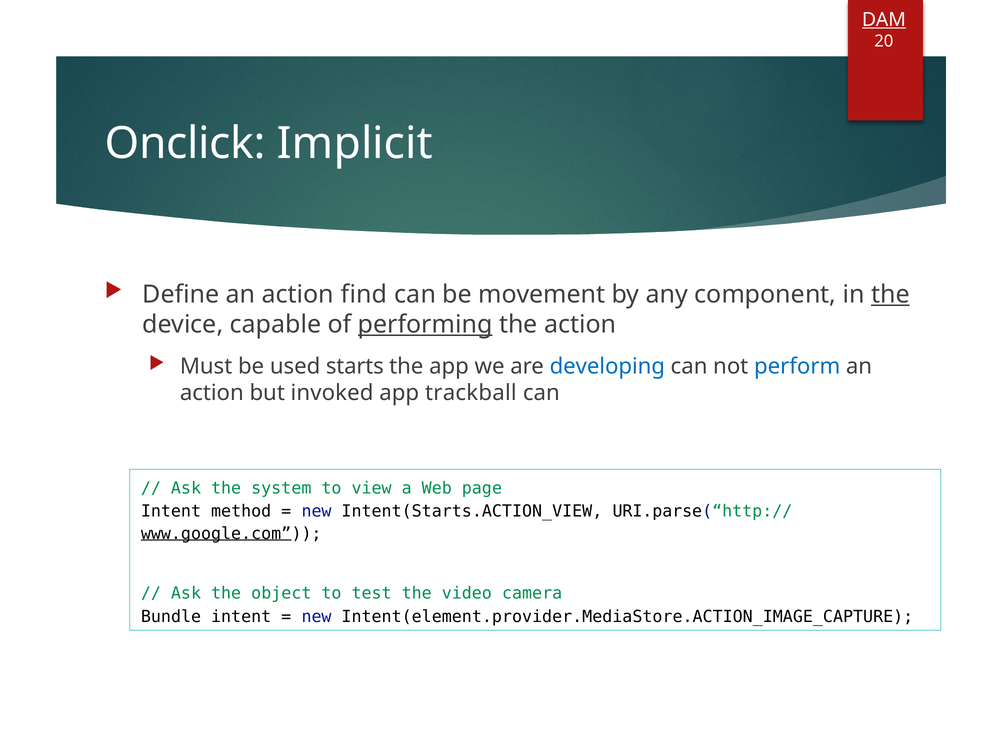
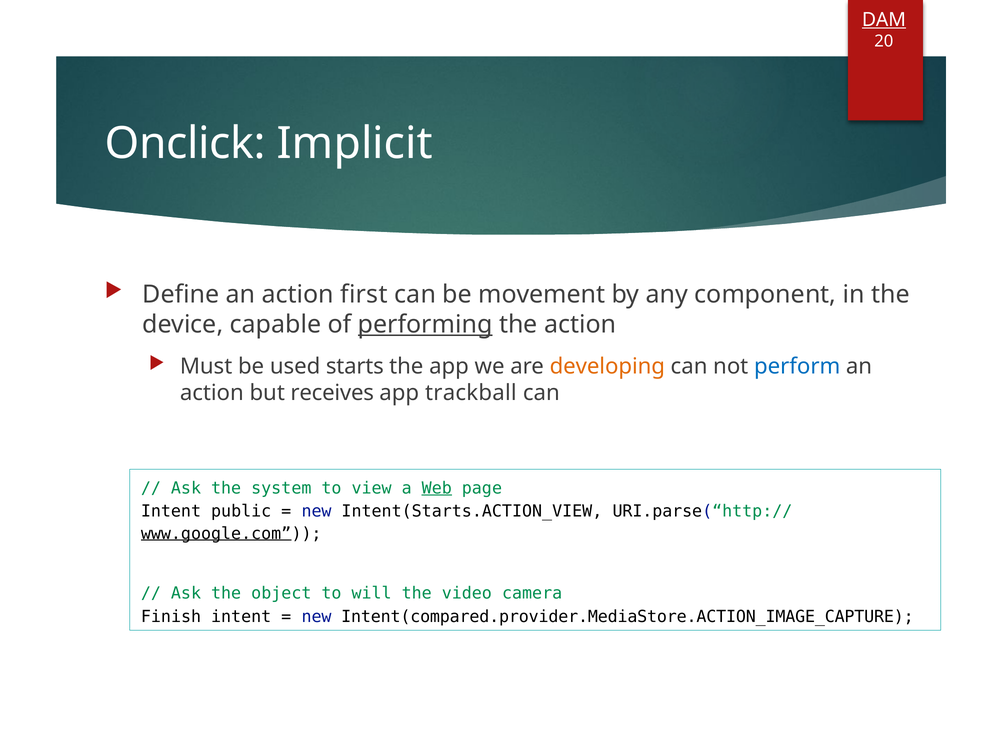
find: find -> first
the at (890, 294) underline: present -> none
developing colour: blue -> orange
invoked: invoked -> receives
Web underline: none -> present
method: method -> public
test: test -> will
Bundle: Bundle -> Finish
Intent(element.provider.MediaStore.ACTION_IMAGE_CAPTURE: Intent(element.provider.MediaStore.ACTION_IMAGE_CAPTURE -> Intent(compared.provider.MediaStore.ACTION_IMAGE_CAPTURE
